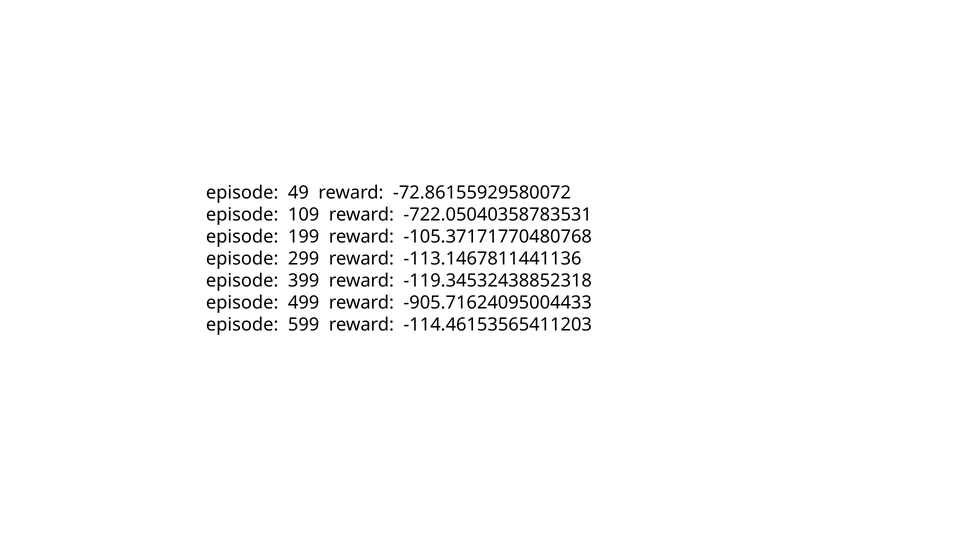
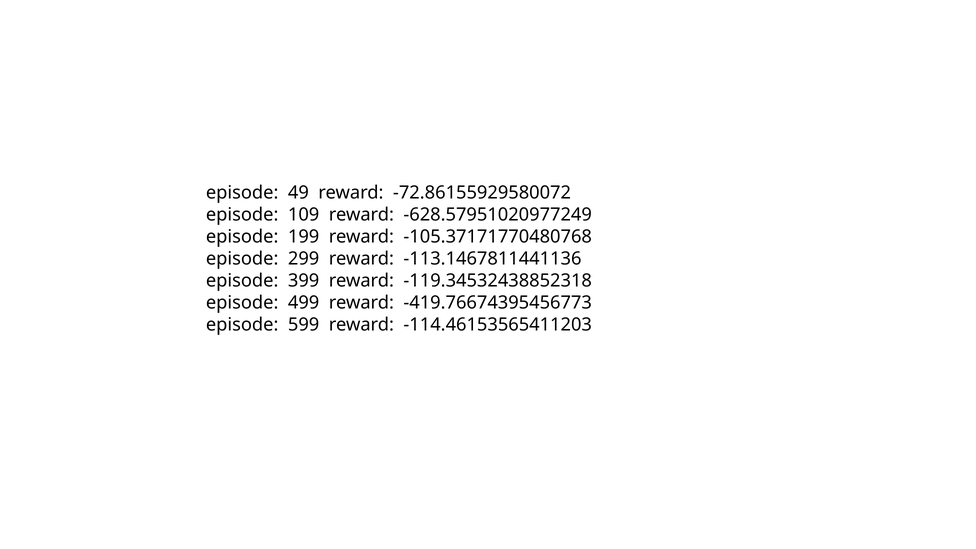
-722.05040358783531: -722.05040358783531 -> -628.57951020977249
-905.71624095004433: -905.71624095004433 -> -419.76674395456773
